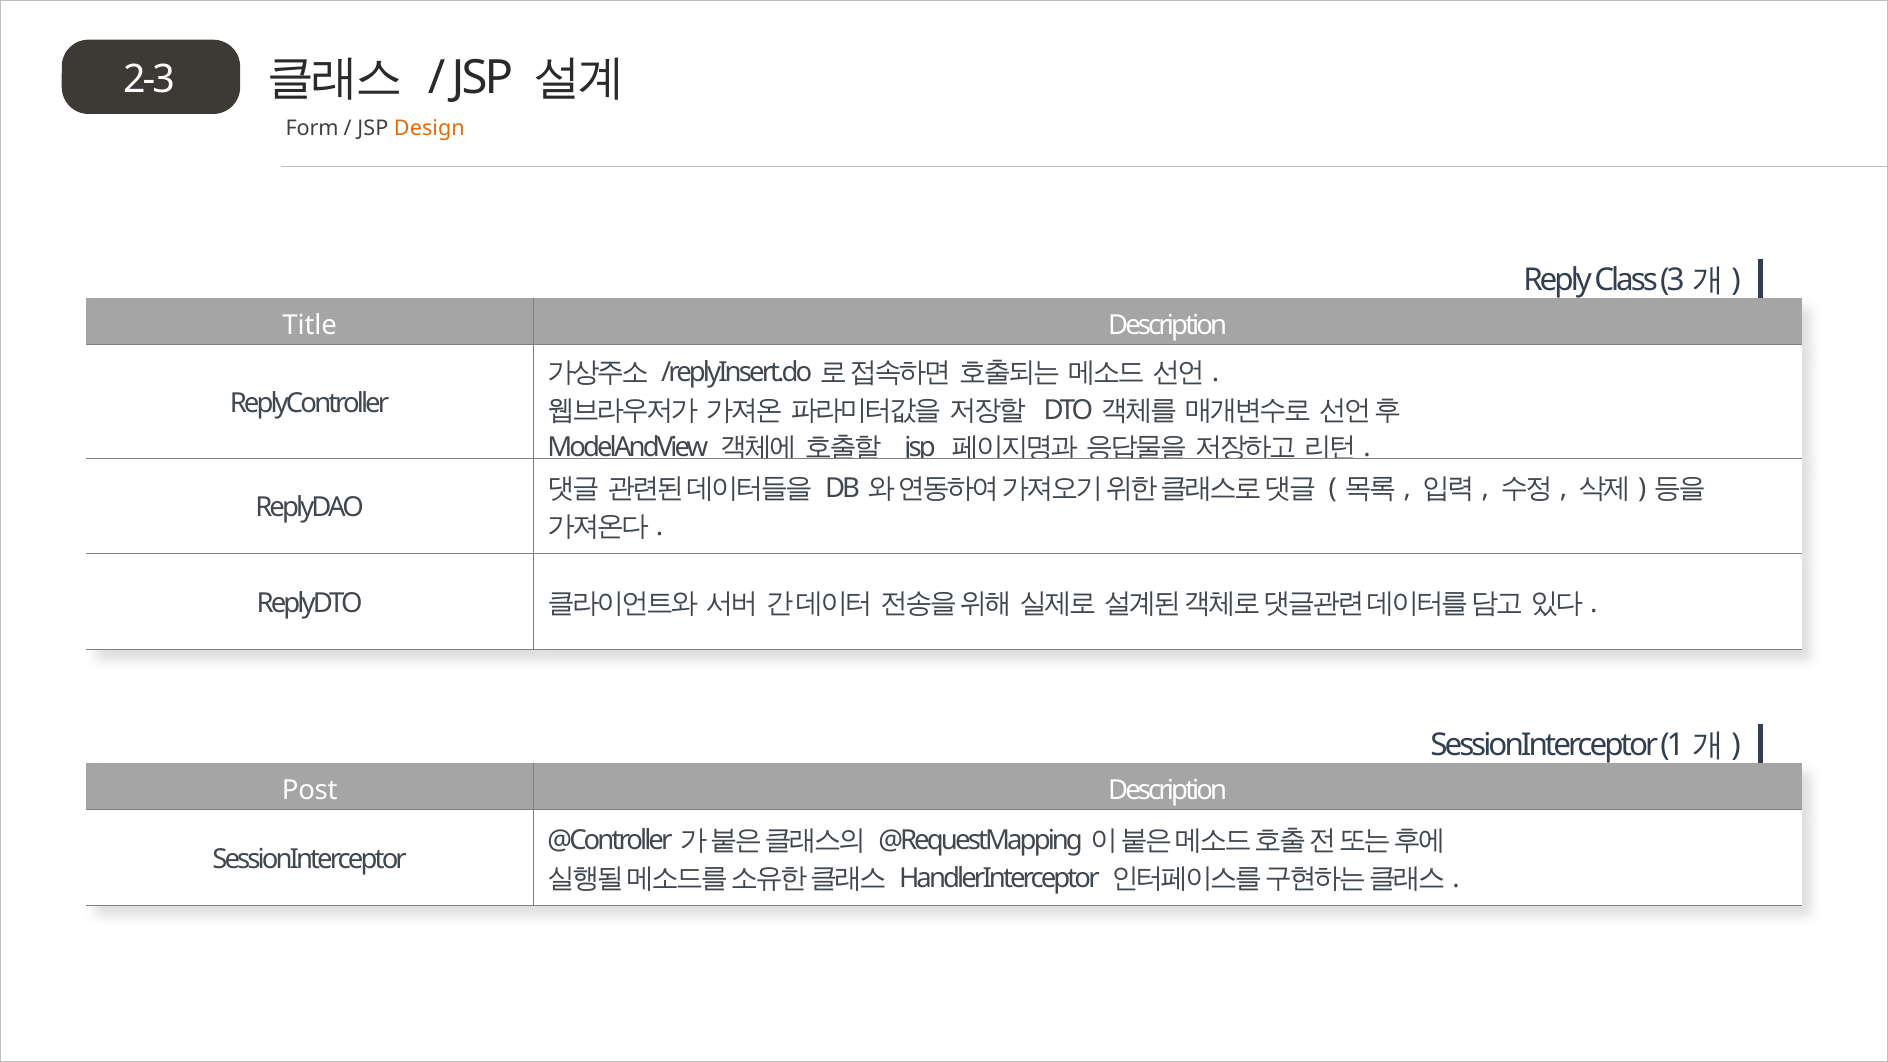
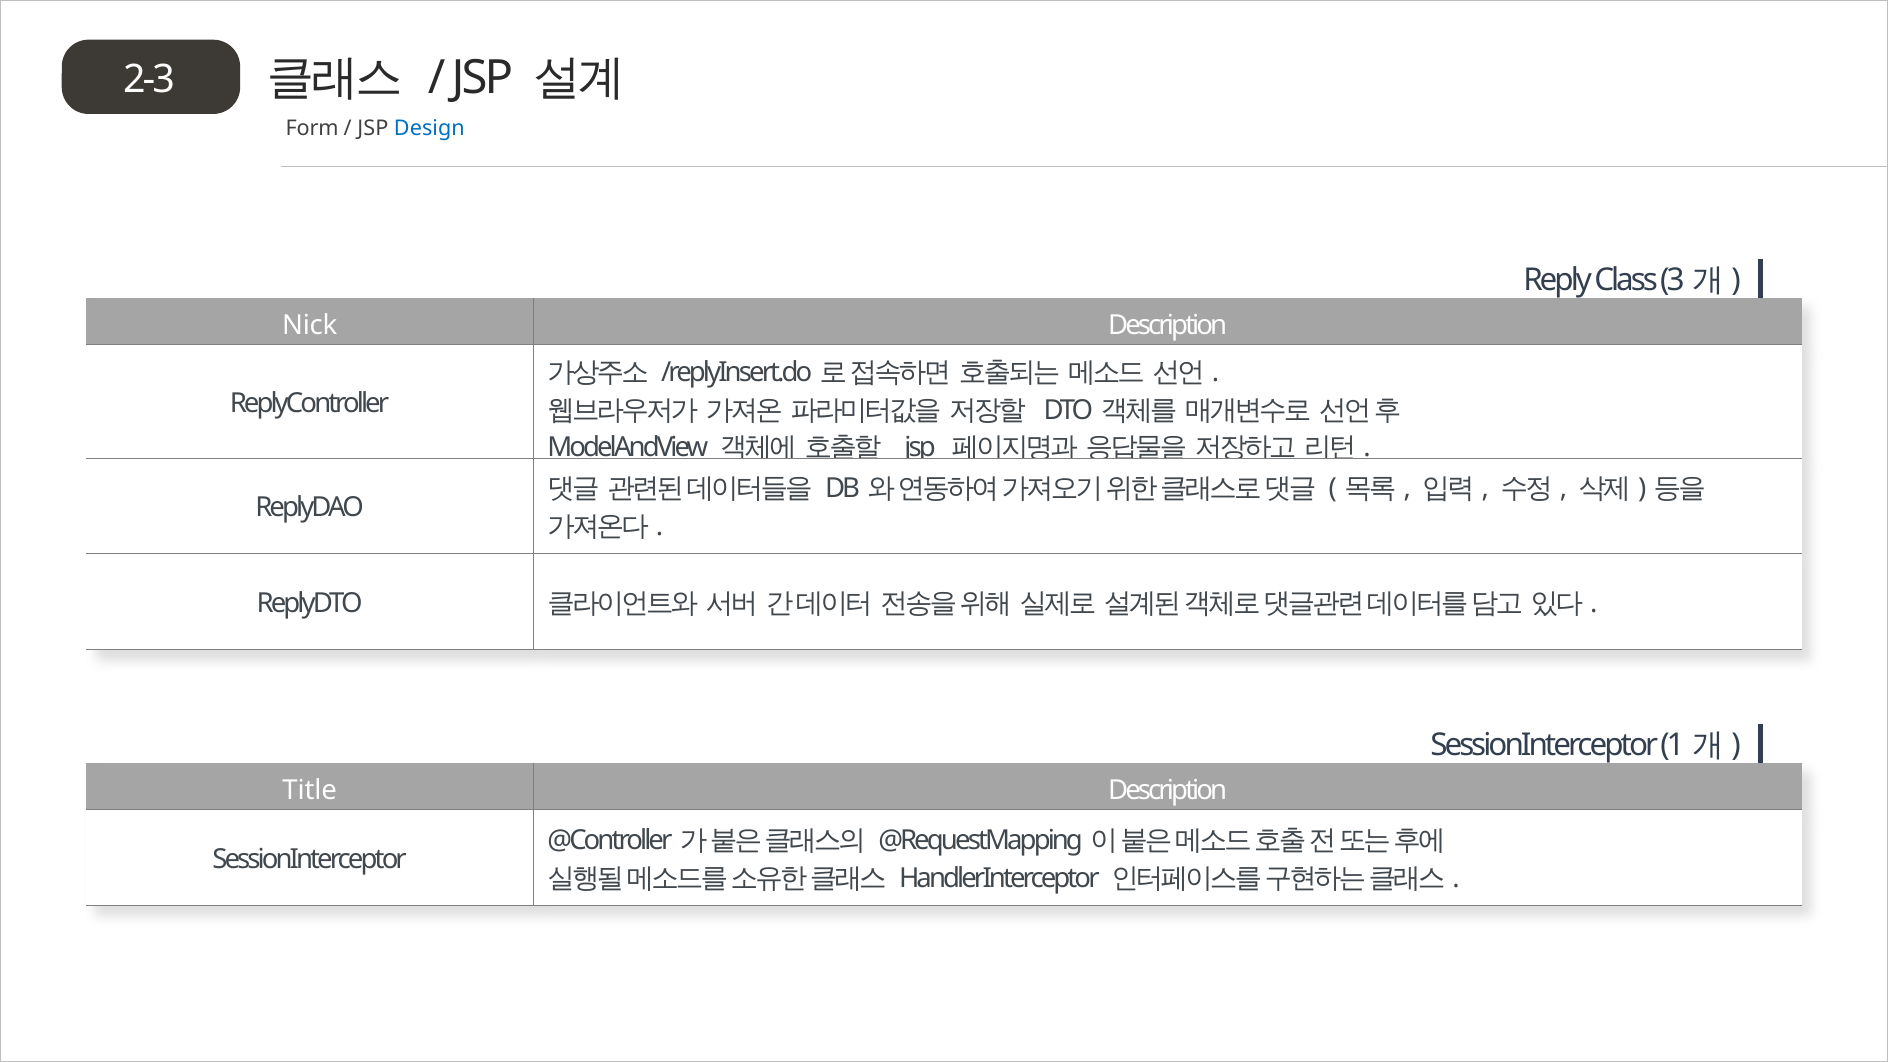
Design colour: orange -> blue
Title: Title -> Nick
Post: Post -> Title
